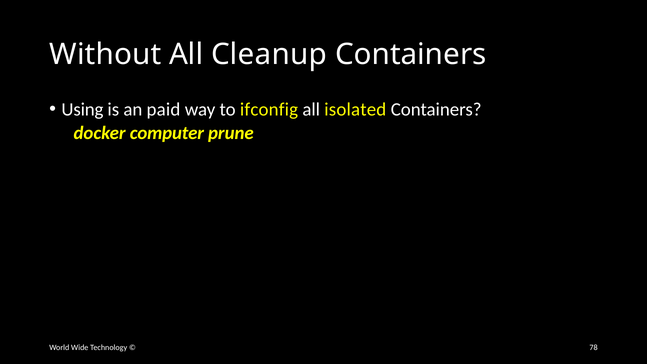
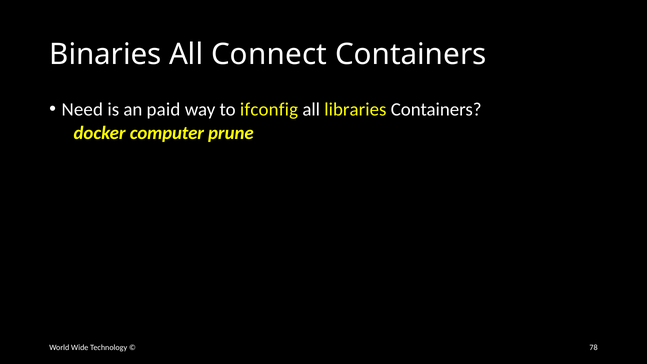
Without: Without -> Binaries
Cleanup: Cleanup -> Connect
Using: Using -> Need
isolated: isolated -> libraries
